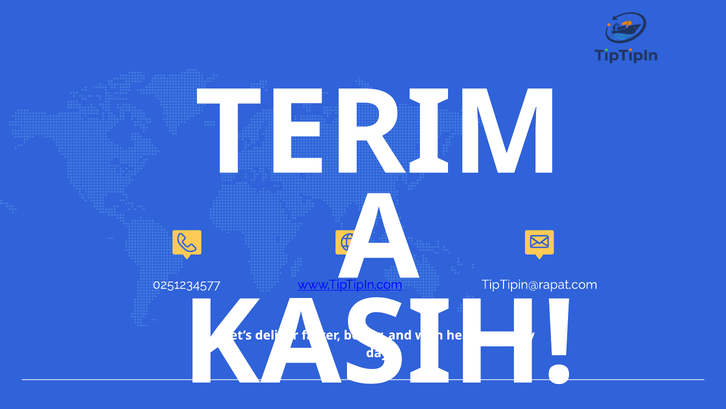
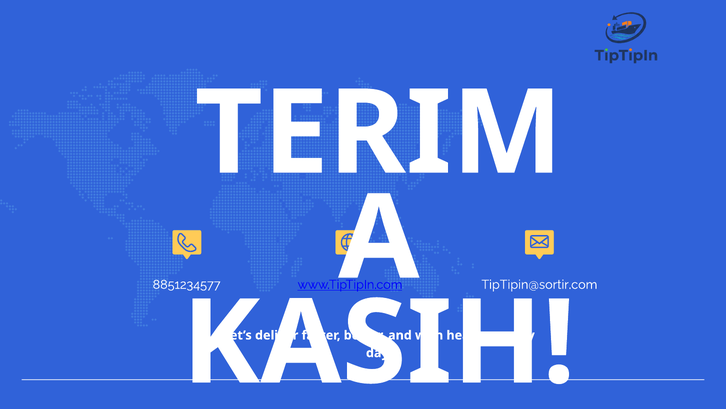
0251234577: 0251234577 -> 8851234577
TipTipin@rapat.com: TipTipin@rapat.com -> TipTipin@sortir.com
